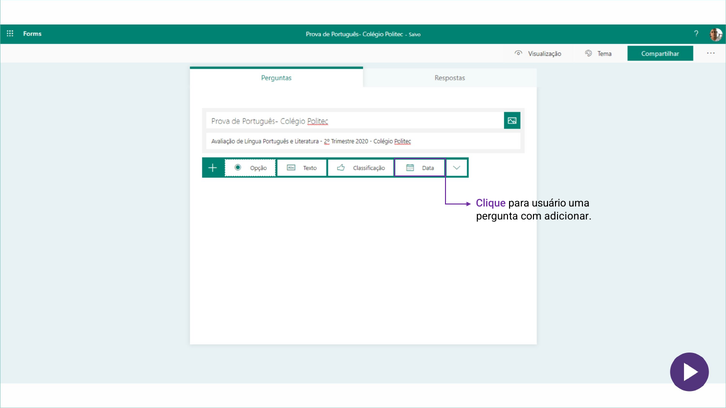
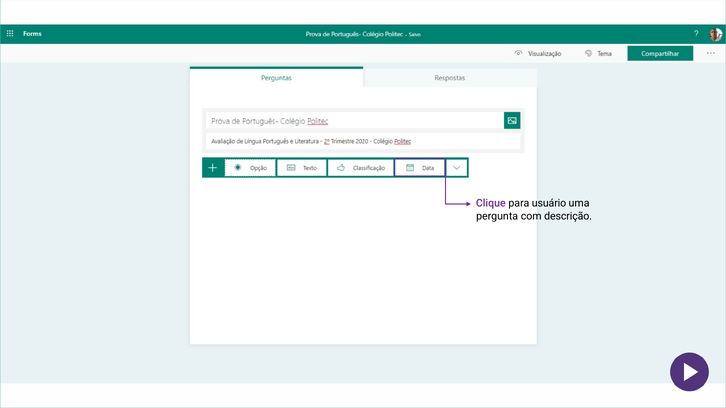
adicionar: adicionar -> descrição
